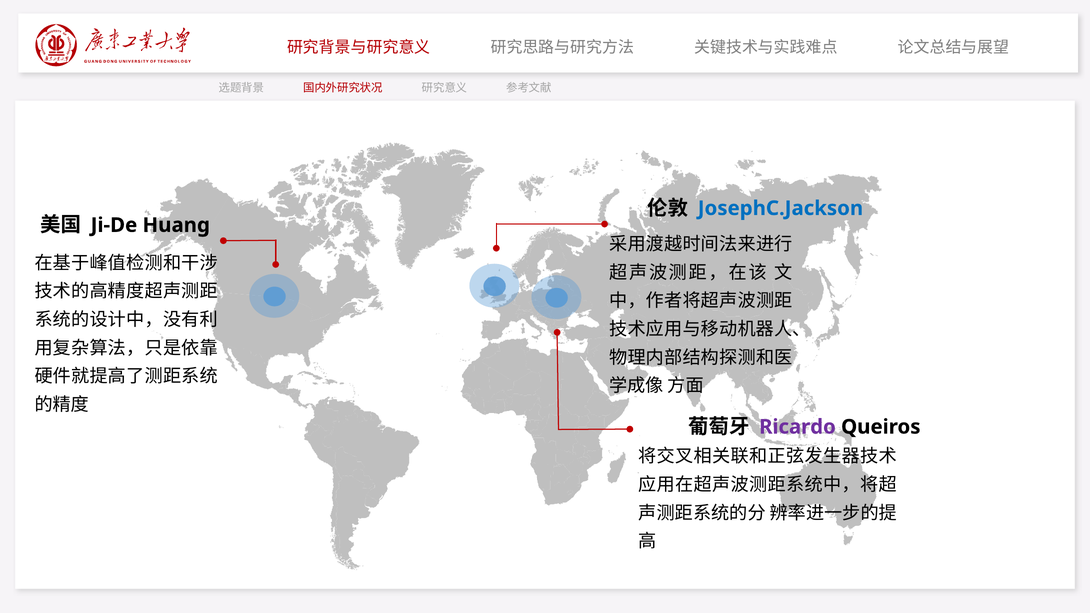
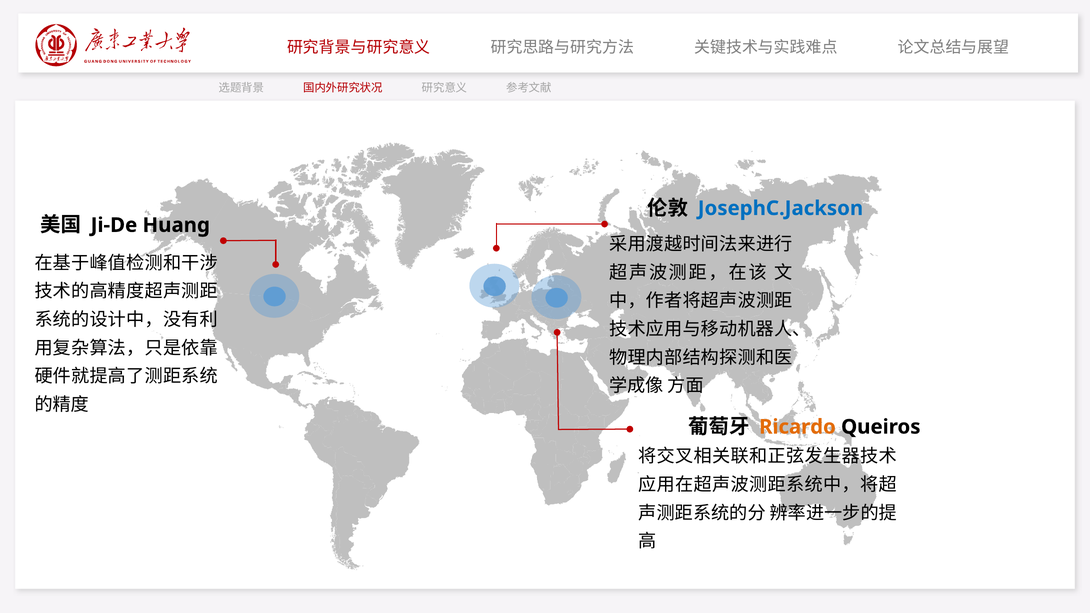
Ricardo colour: purple -> orange
